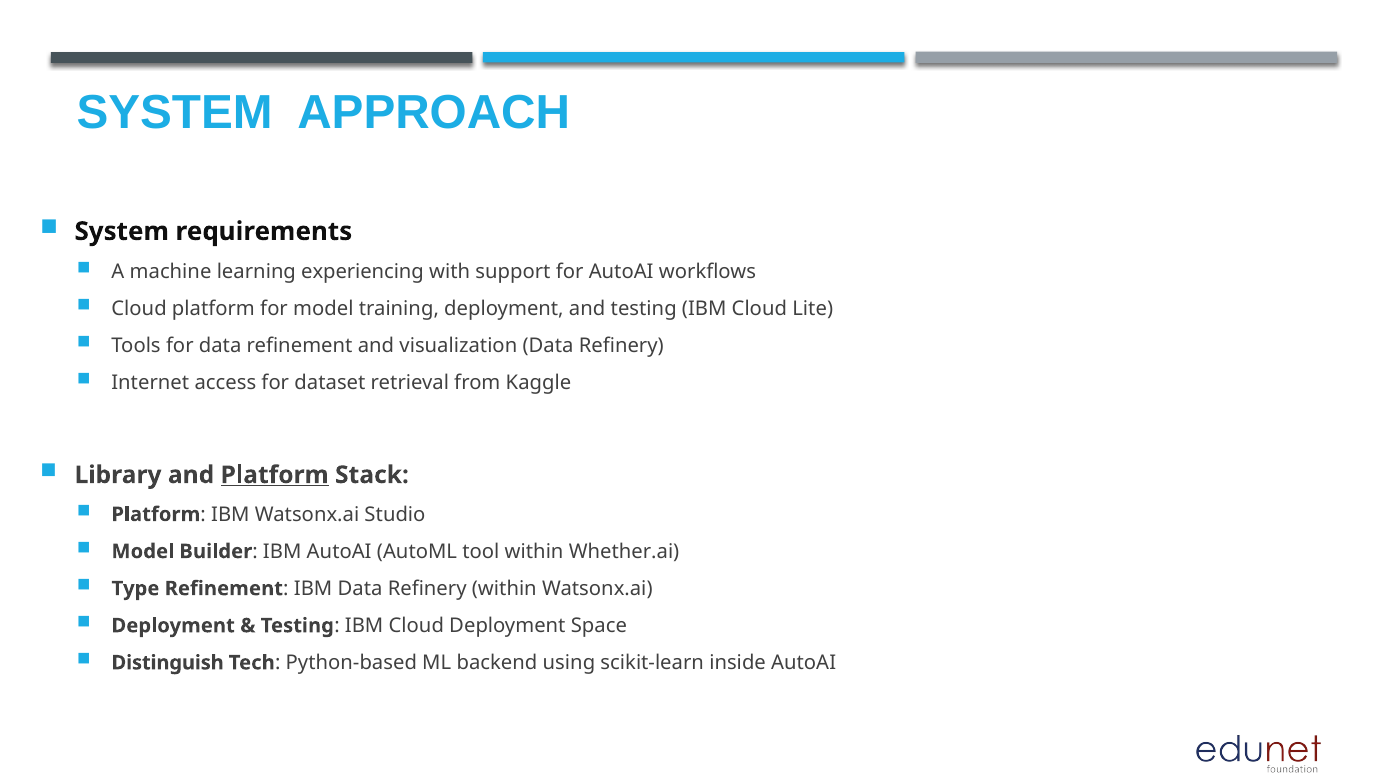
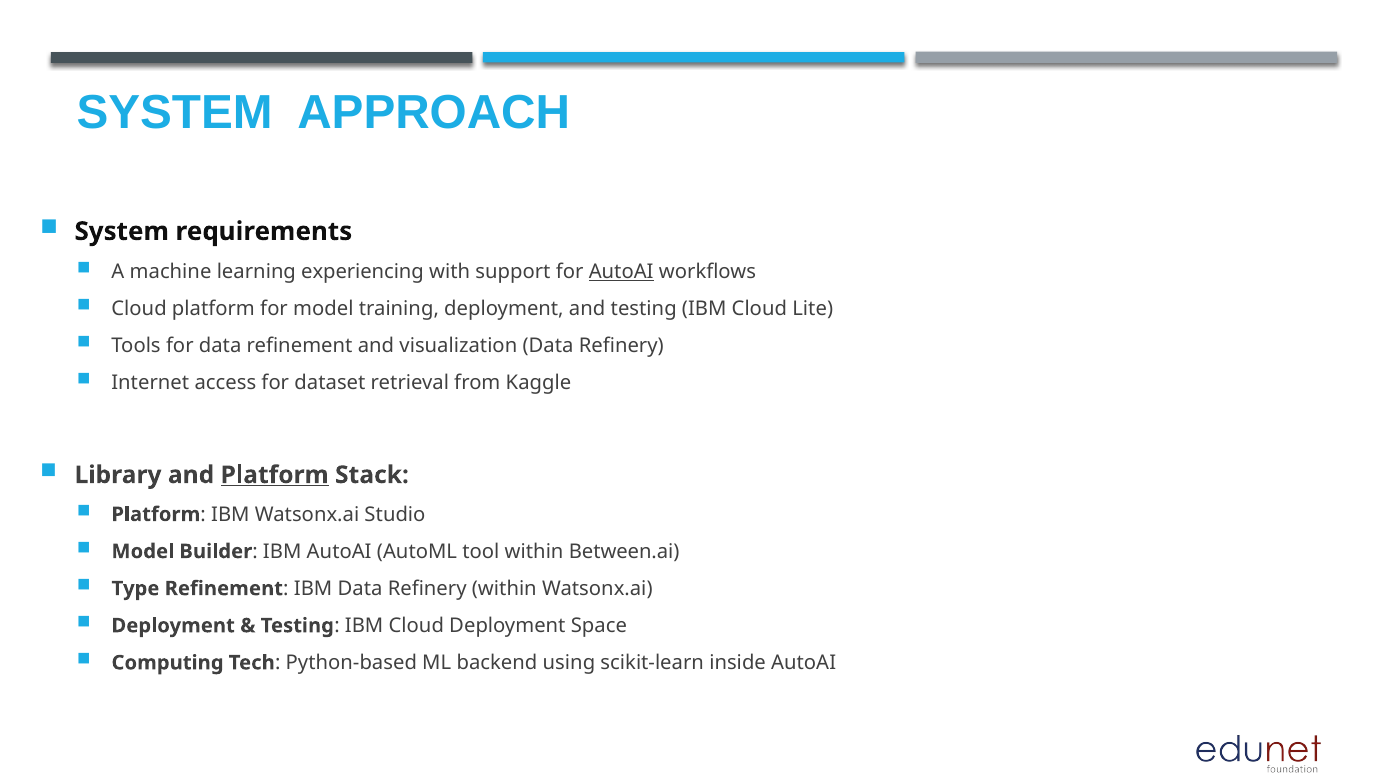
AutoAI at (621, 271) underline: none -> present
Whether.ai: Whether.ai -> Between.ai
Distinguish: Distinguish -> Computing
